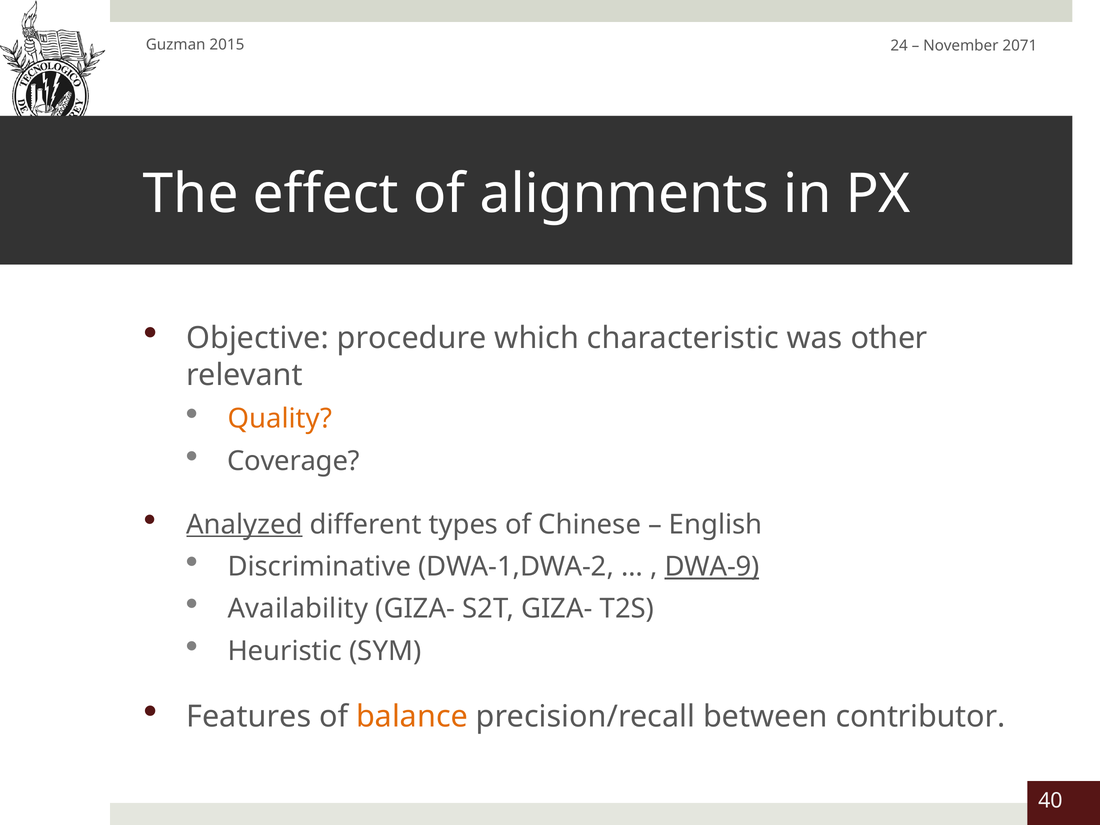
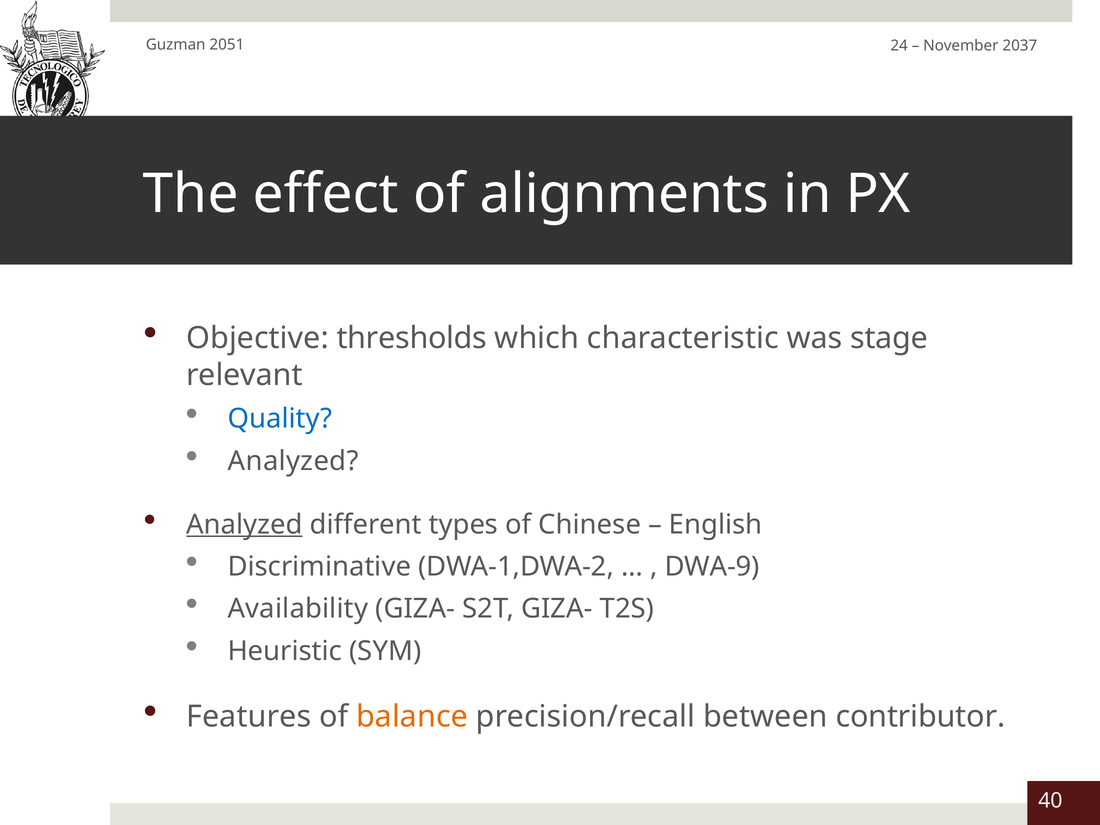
2015: 2015 -> 2051
2071: 2071 -> 2037
procedure: procedure -> thresholds
other: other -> stage
Quality colour: orange -> blue
Coverage at (293, 461): Coverage -> Analyzed
DWA-9 underline: present -> none
